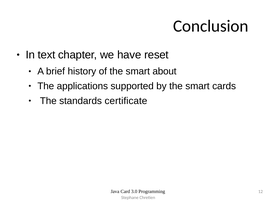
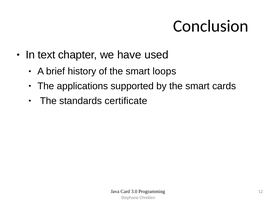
reset: reset -> used
about: about -> loops
